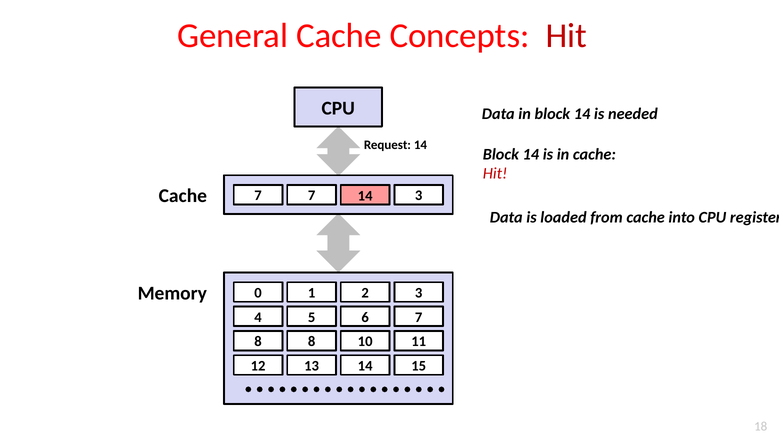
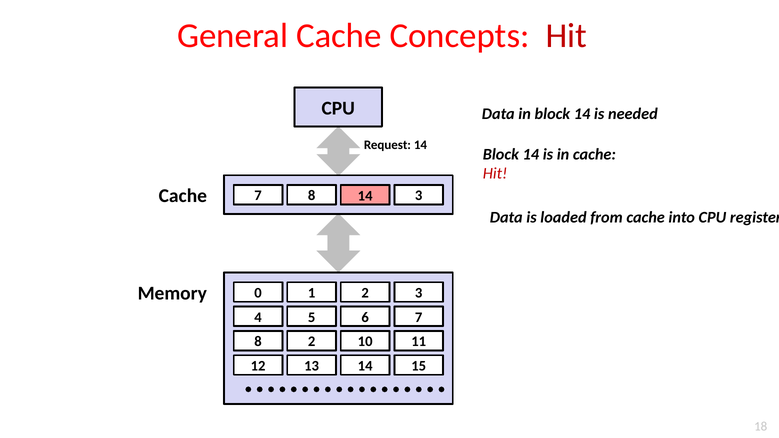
7 at (312, 196): 7 -> 8
8 8: 8 -> 2
